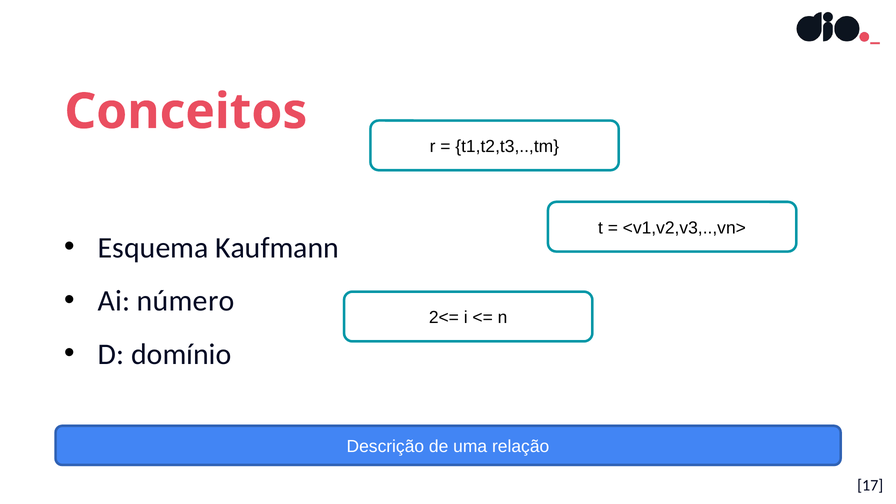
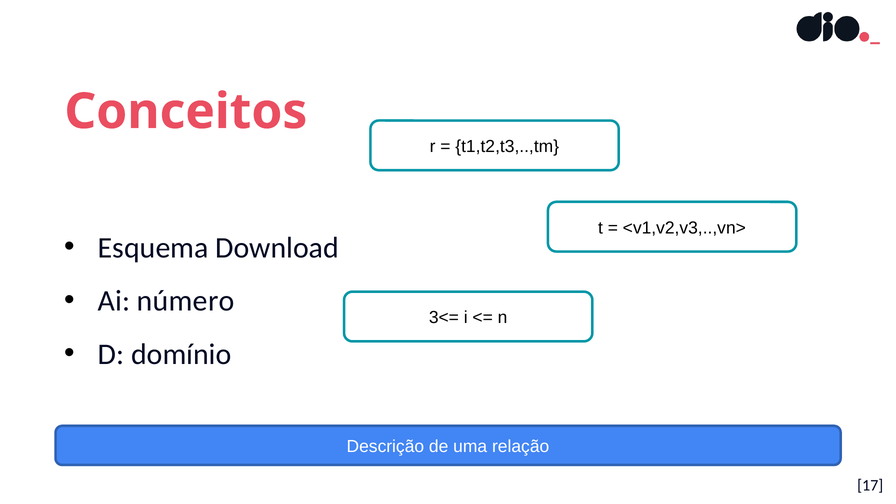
Kaufmann: Kaufmann -> Download
2<=: 2<= -> 3<=
